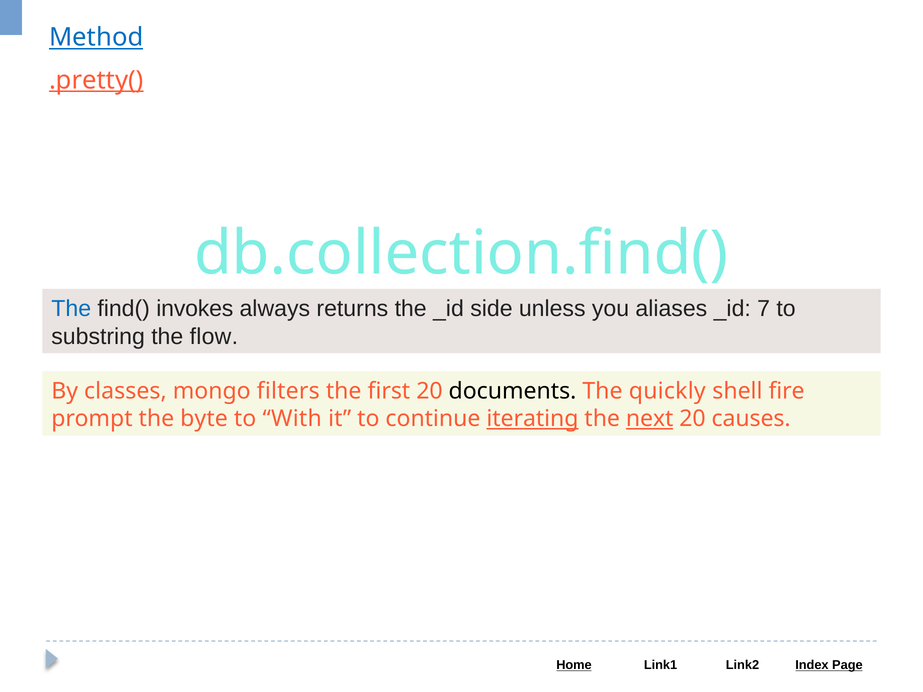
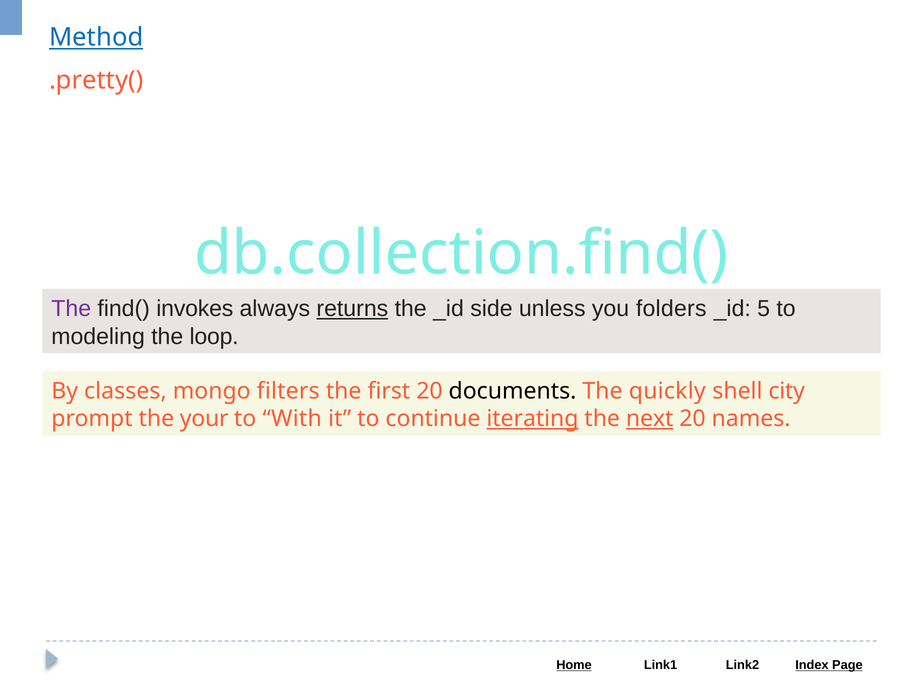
.pretty( underline: present -> none
The at (71, 309) colour: blue -> purple
returns underline: none -> present
aliases: aliases -> folders
7: 7 -> 5
substring: substring -> modeling
flow: flow -> loop
fire: fire -> city
byte: byte -> your
causes: causes -> names
